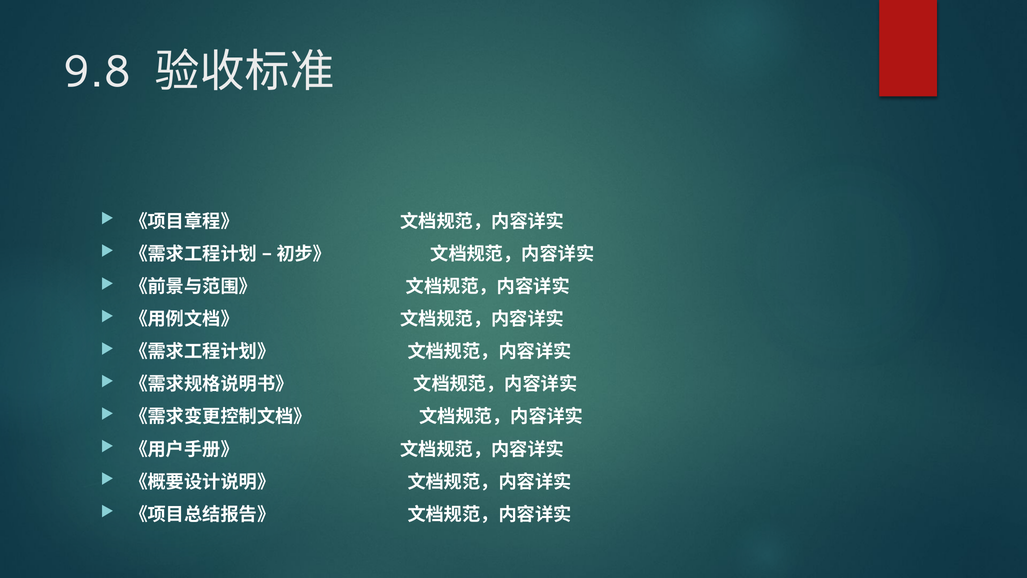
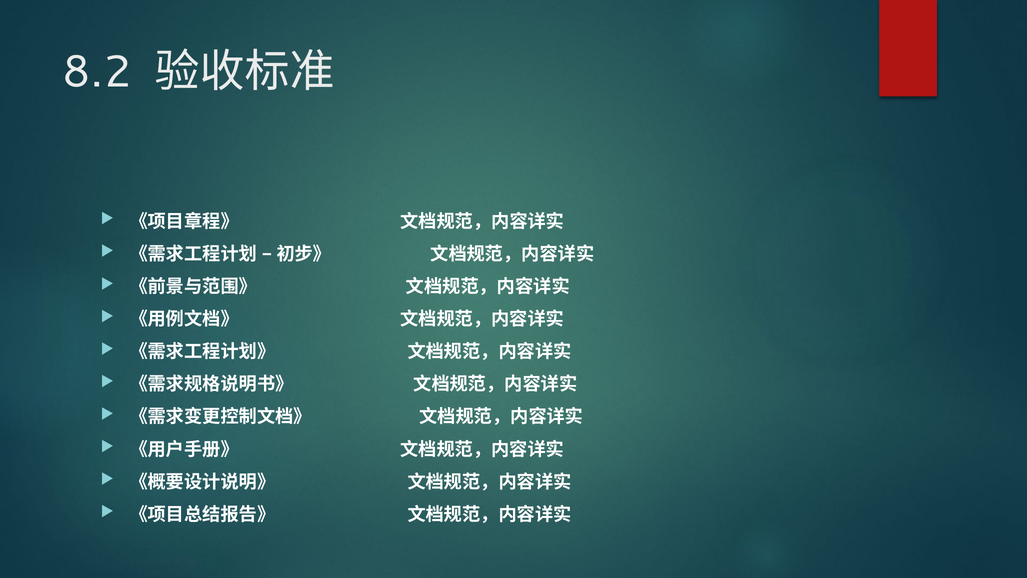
9.8: 9.8 -> 8.2
